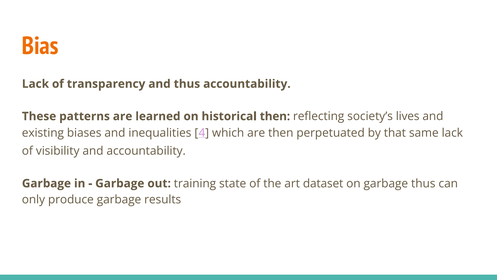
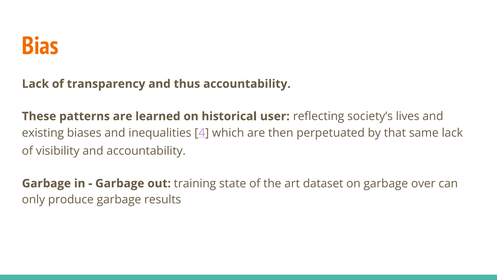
historical then: then -> user
garbage thus: thus -> over
